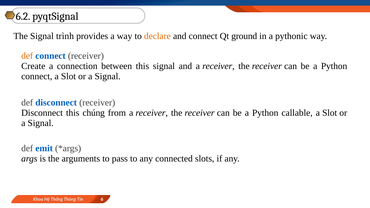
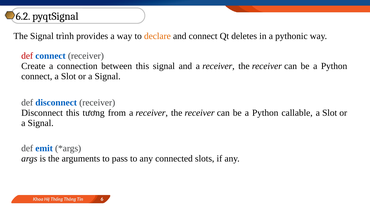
ground: ground -> deletes
def at (27, 56) colour: orange -> red
chúng: chúng -> tương
